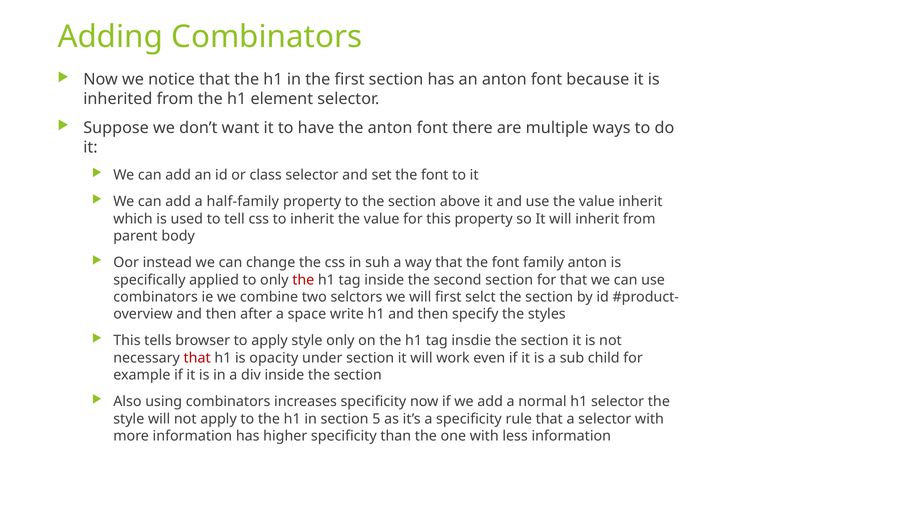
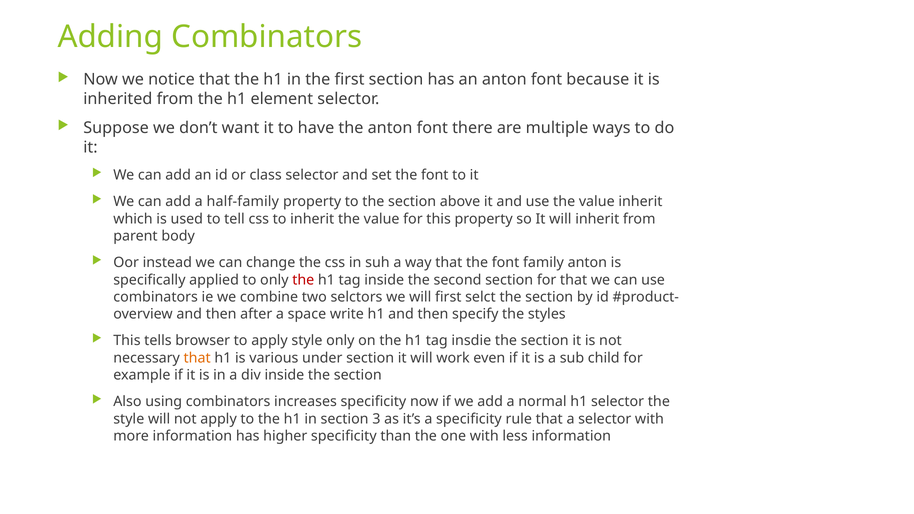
that at (197, 358) colour: red -> orange
opacity: opacity -> various
5: 5 -> 3
